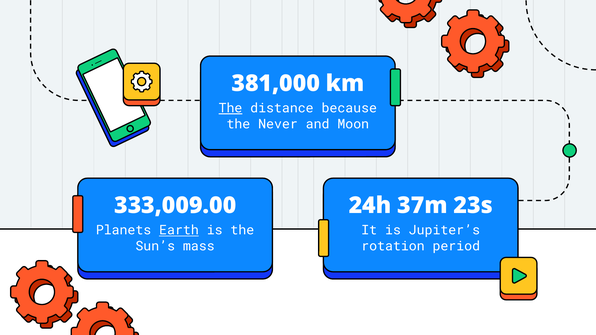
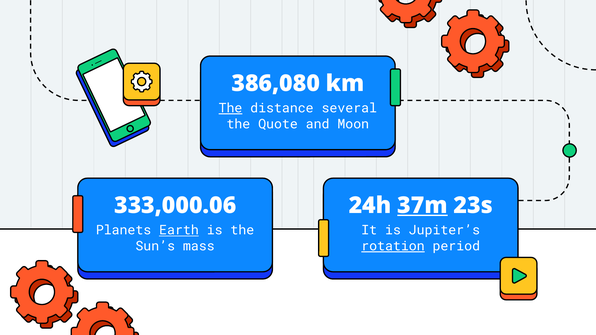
381,000: 381,000 -> 386,080
because: because -> several
Never: Never -> Quote
333,009.00: 333,009.00 -> 333,000.06
37m underline: none -> present
rotation underline: none -> present
